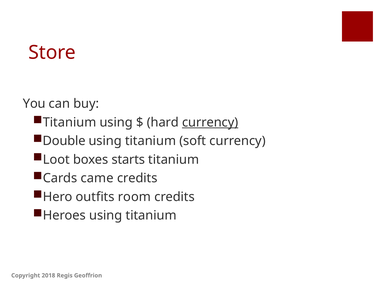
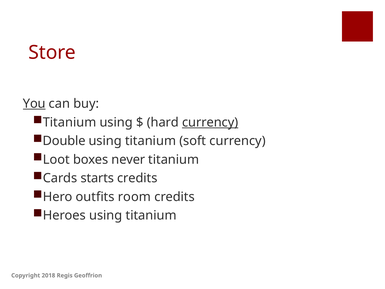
You underline: none -> present
starts: starts -> never
came: came -> starts
